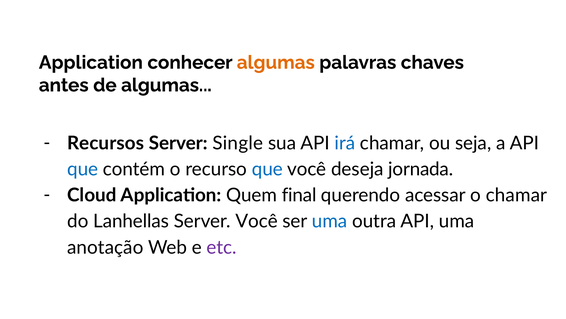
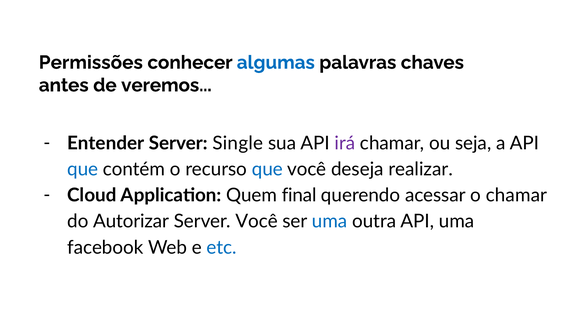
Application at (91, 62): Application -> Permissões
algumas at (276, 62) colour: orange -> blue
de algumas: algumas -> veremos
Recursos: Recursos -> Entender
irá colour: blue -> purple
jornada: jornada -> realizar
Lanhellas: Lanhellas -> Autorizar
anotação: anotação -> facebook
etc colour: purple -> blue
